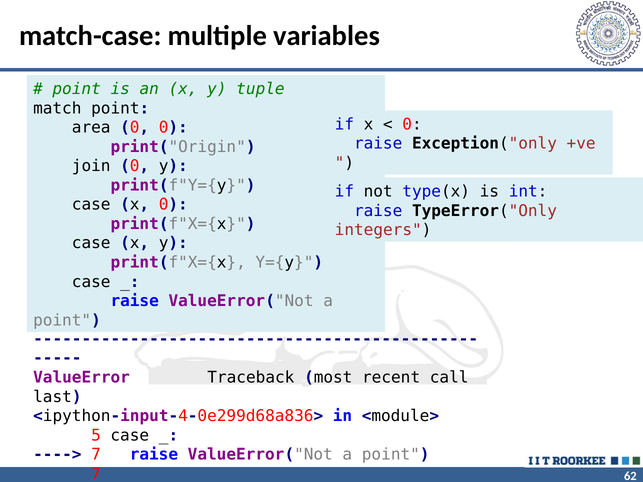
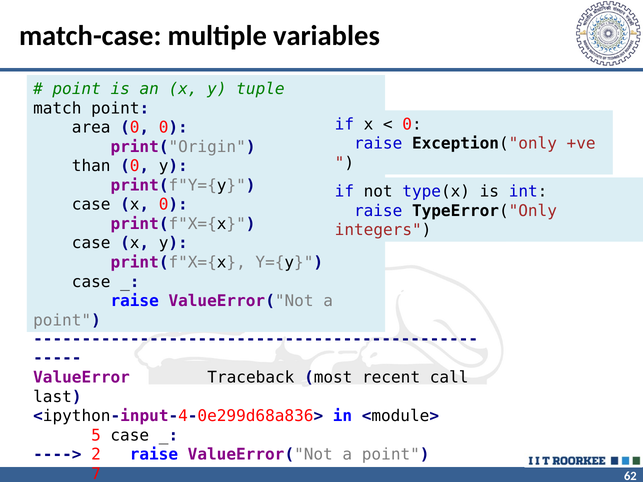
join: join -> than
7 at (96, 455): 7 -> 2
